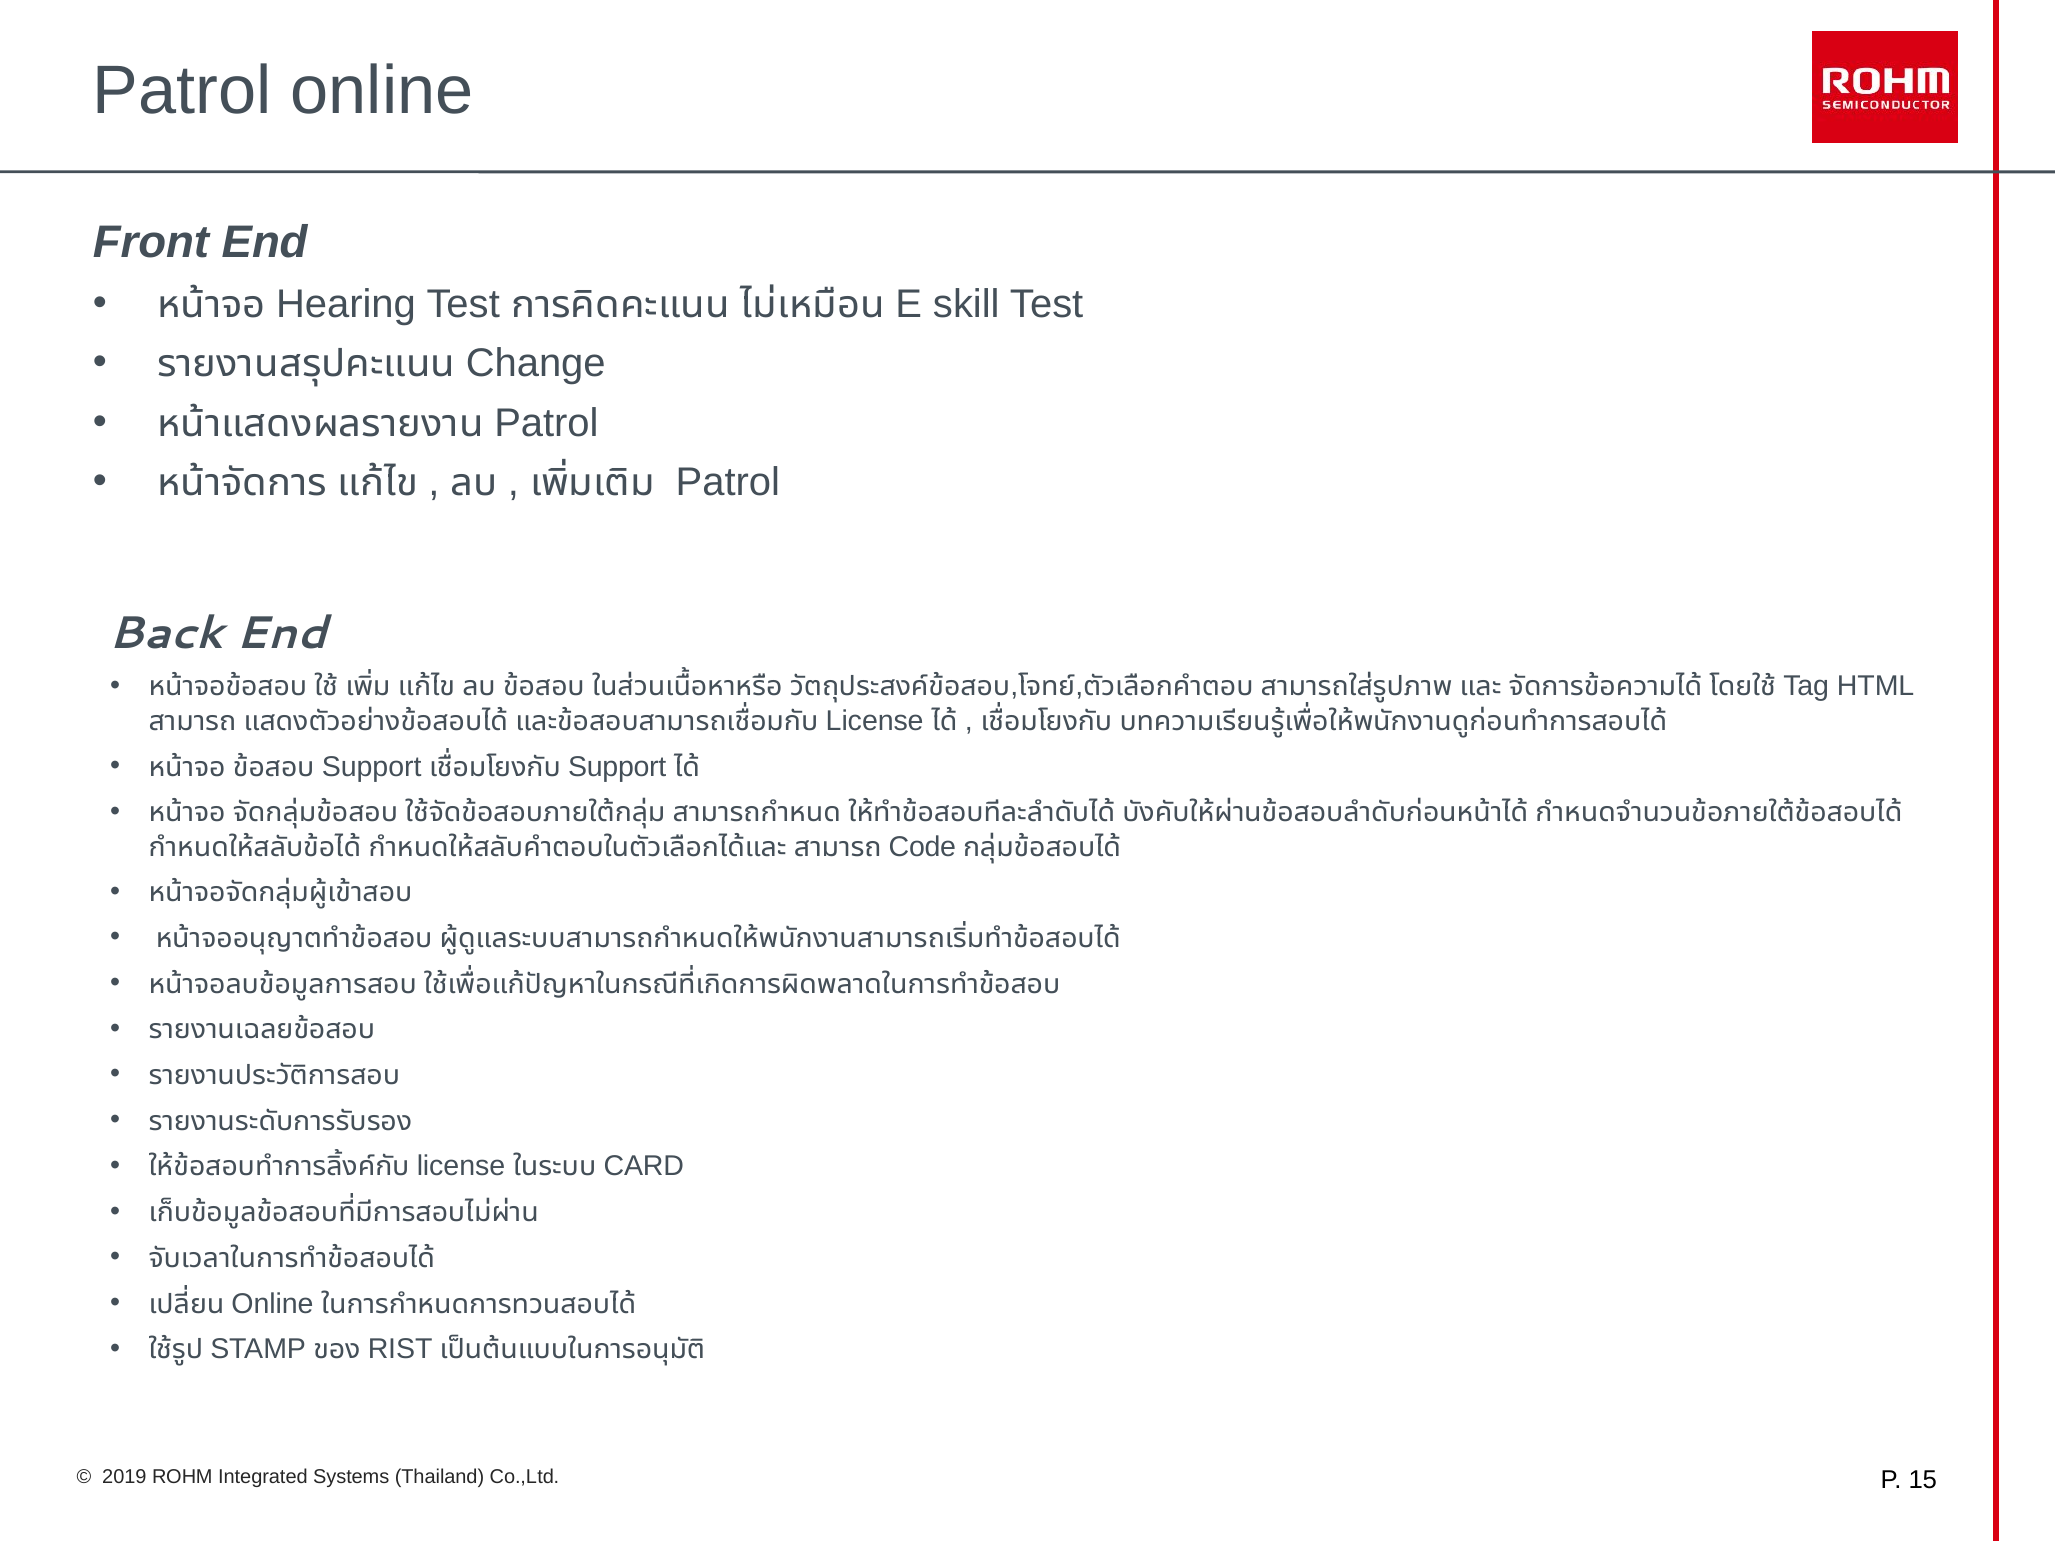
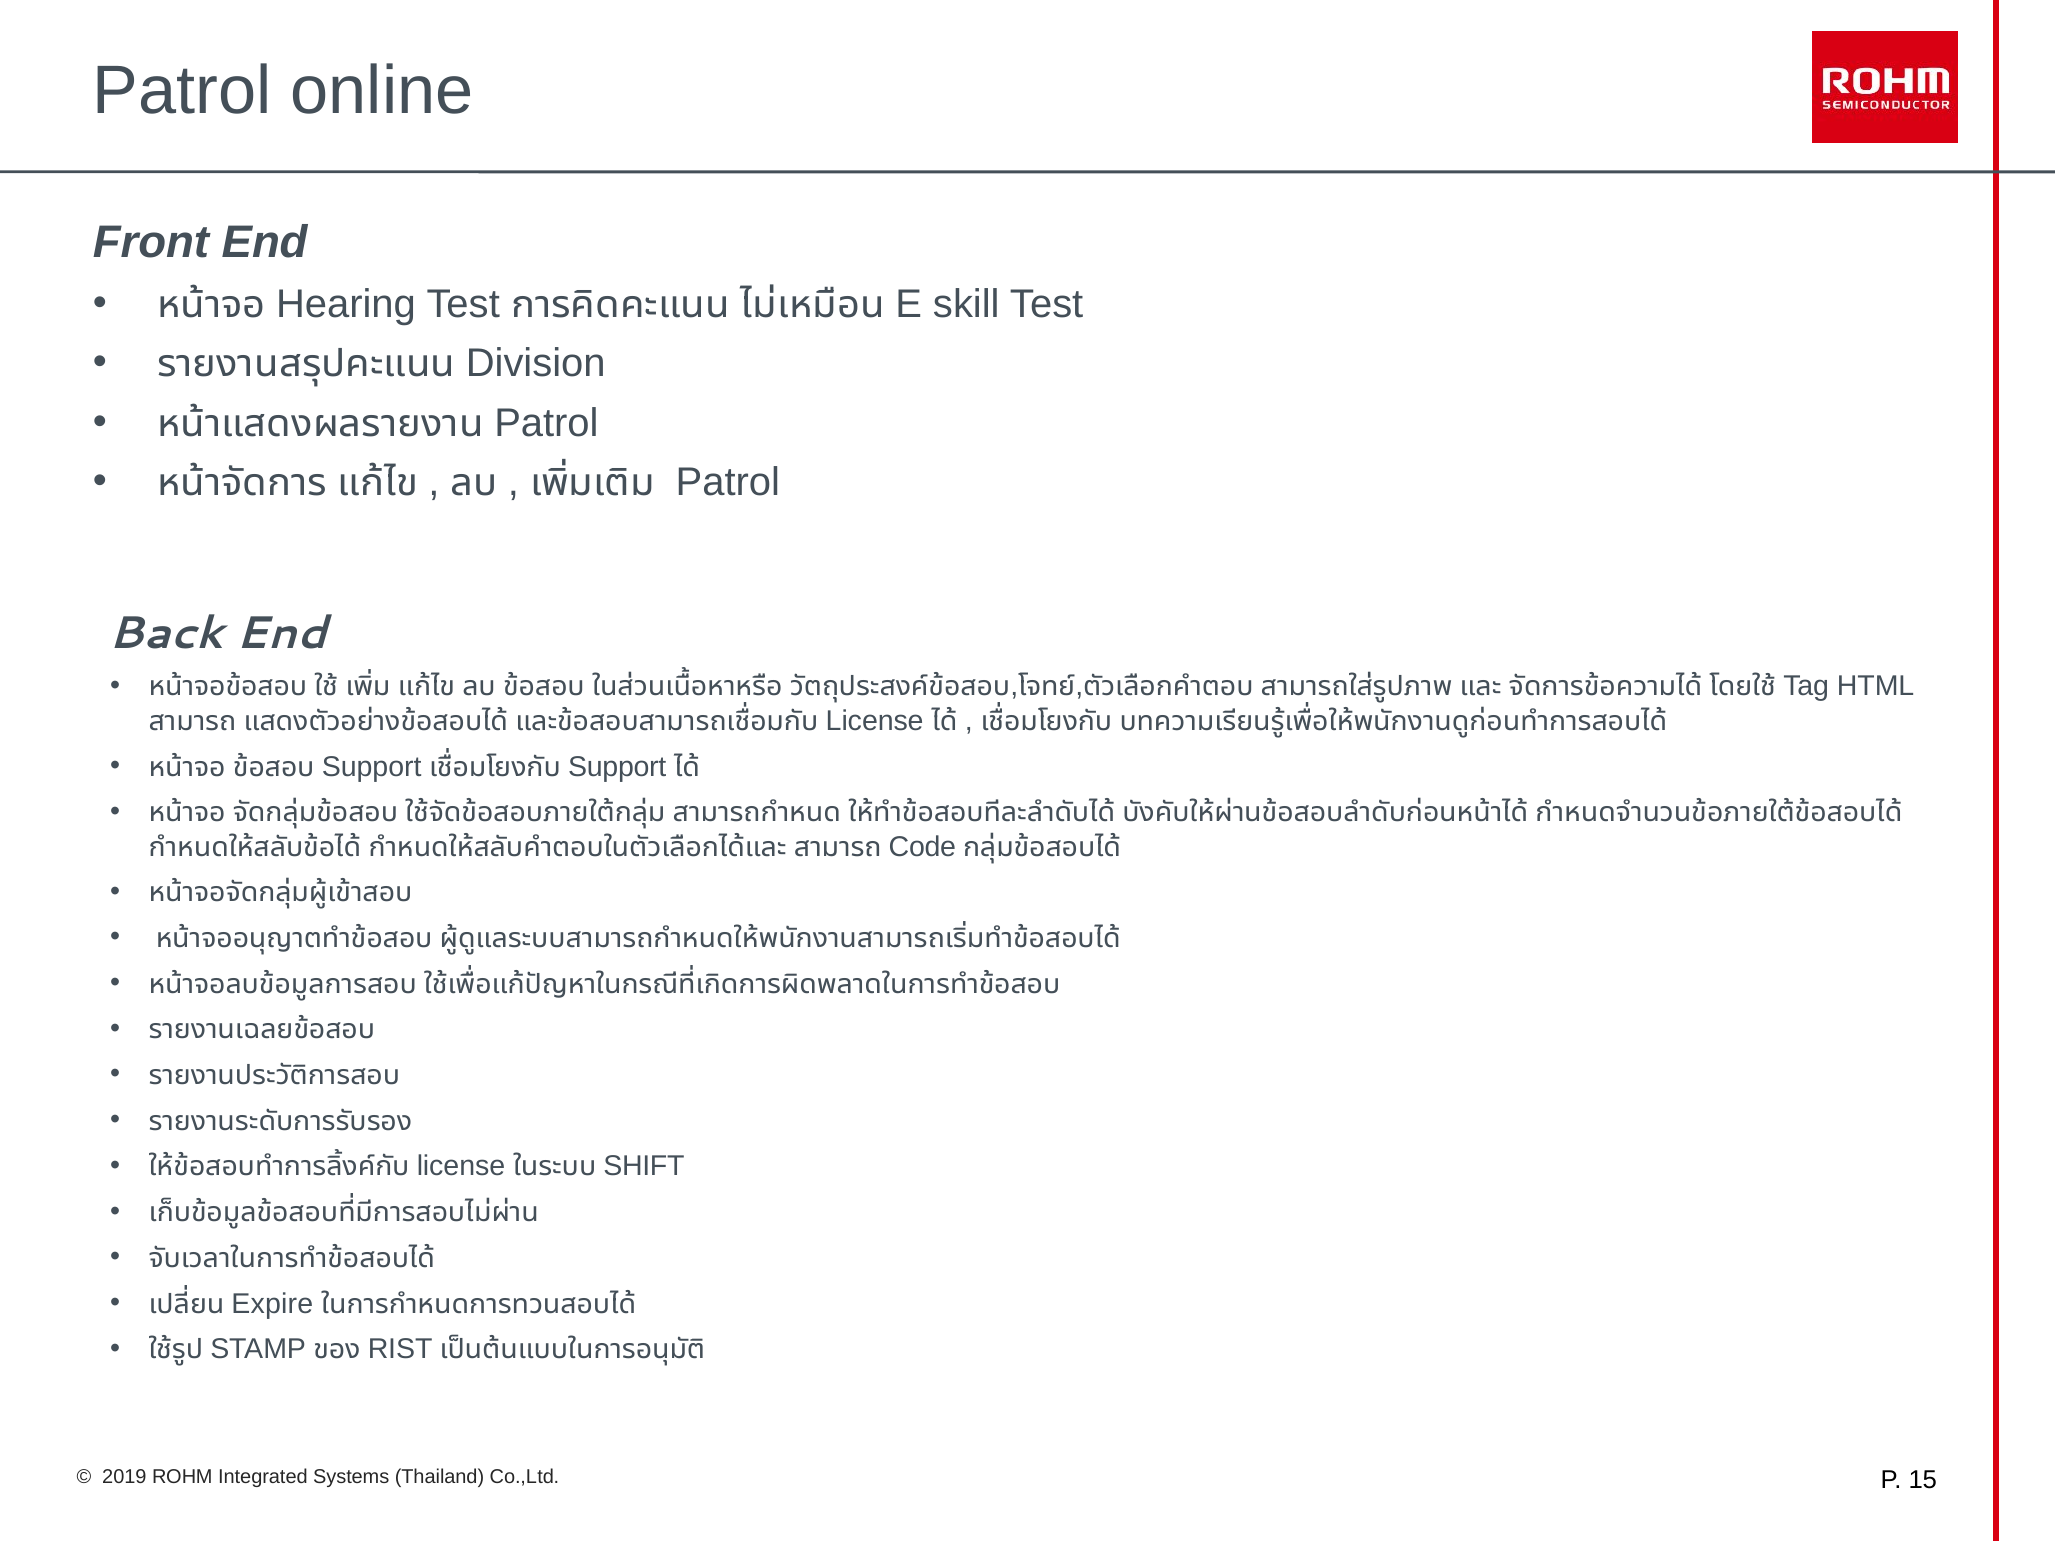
Change: Change -> Division
CARD: CARD -> SHIFT
Online at (272, 1304): Online -> Expire
